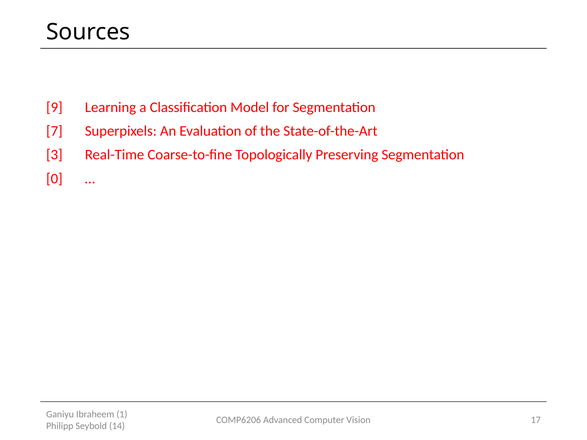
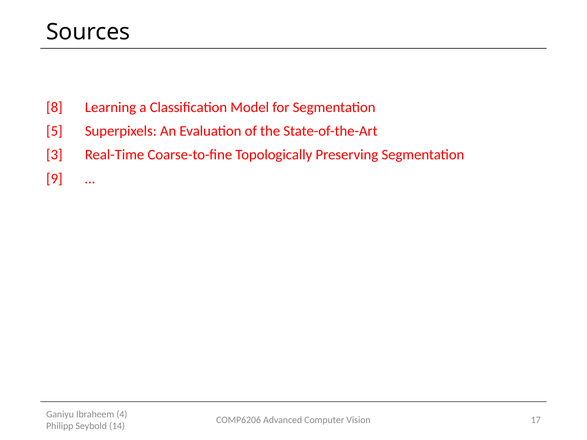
9: 9 -> 8
7: 7 -> 5
0: 0 -> 9
1: 1 -> 4
